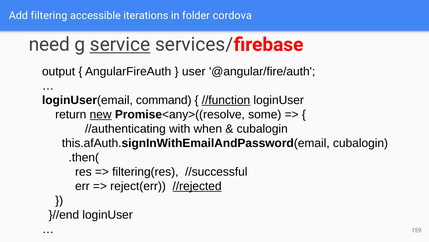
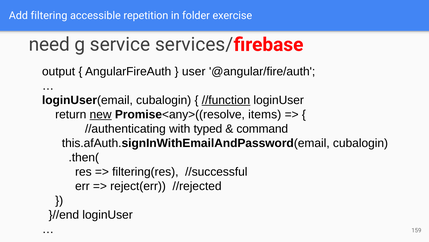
iterations: iterations -> repetition
cordova: cordova -> exercise
service underline: present -> none
loginUser(email command: command -> cubalogin
some: some -> items
when: when -> typed
cubalogin at (262, 128): cubalogin -> command
//rejected underline: present -> none
